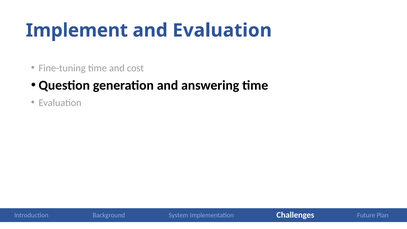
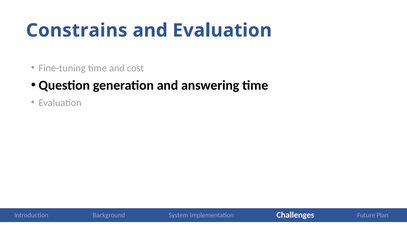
Implement: Implement -> Constrains
